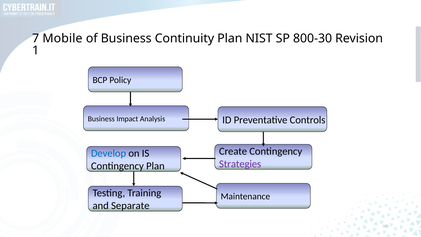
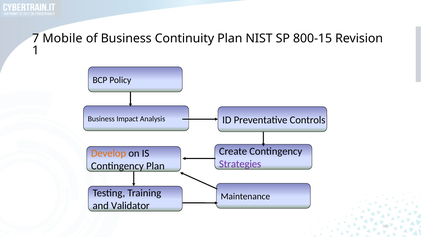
800-30: 800-30 -> 800-15
Develop colour: blue -> orange
Separate: Separate -> Validator
